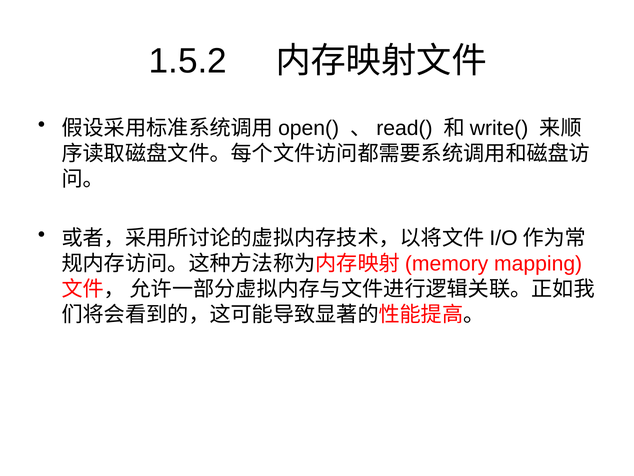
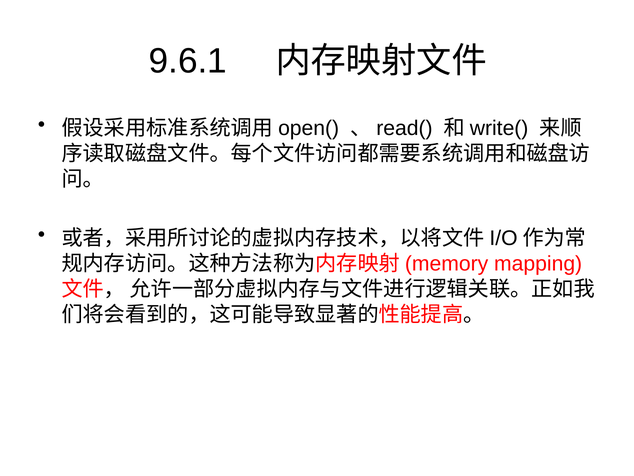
1.5.2: 1.5.2 -> 9.6.1
